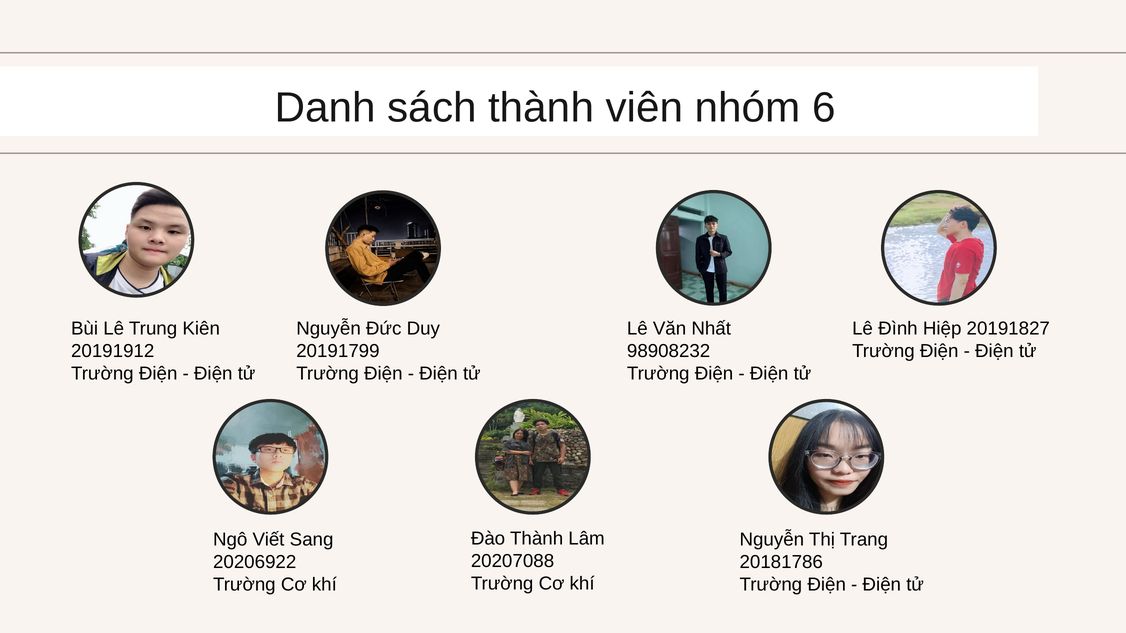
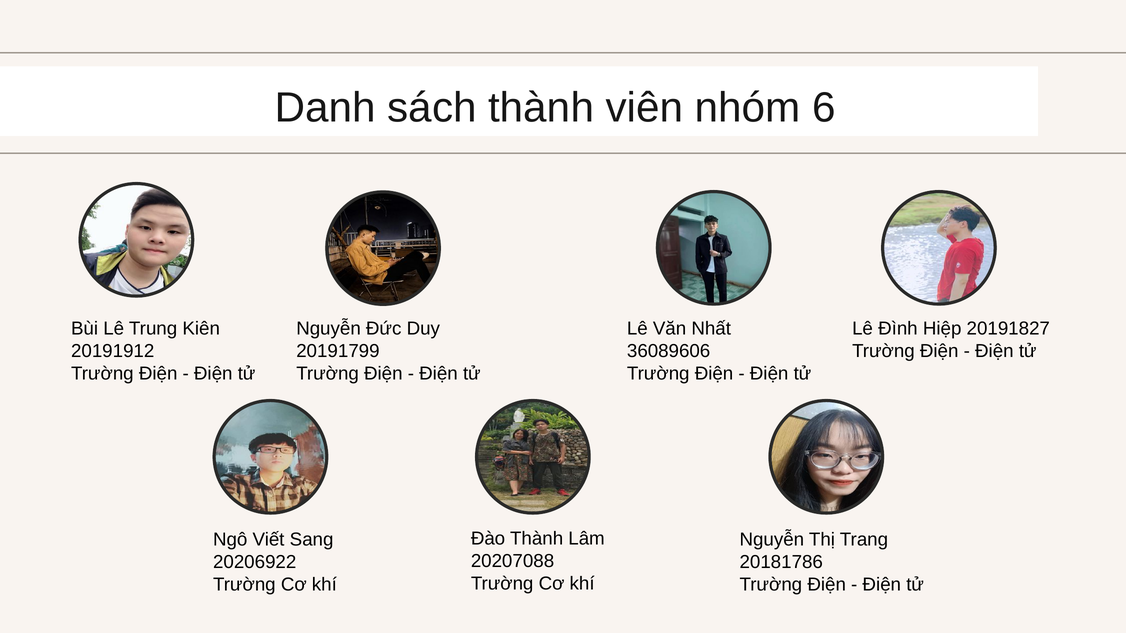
98908232: 98908232 -> 36089606
